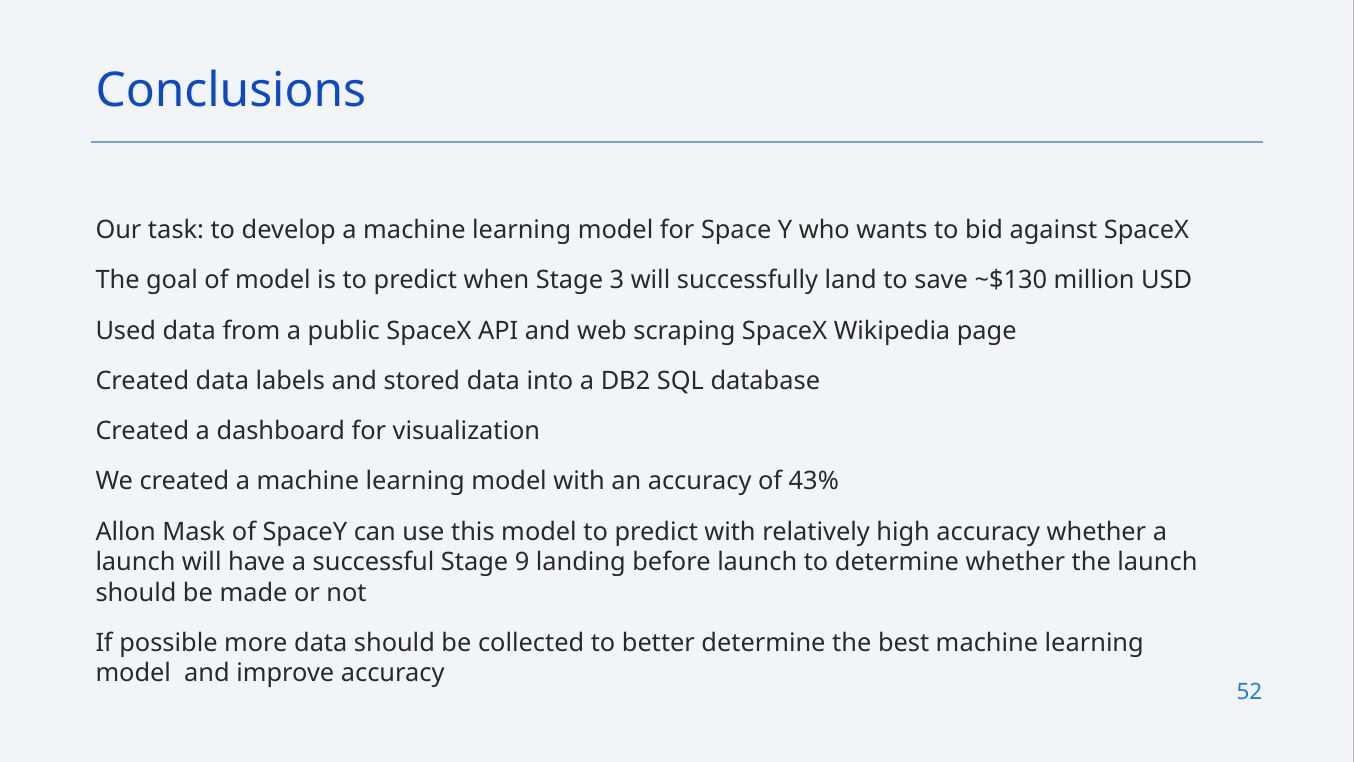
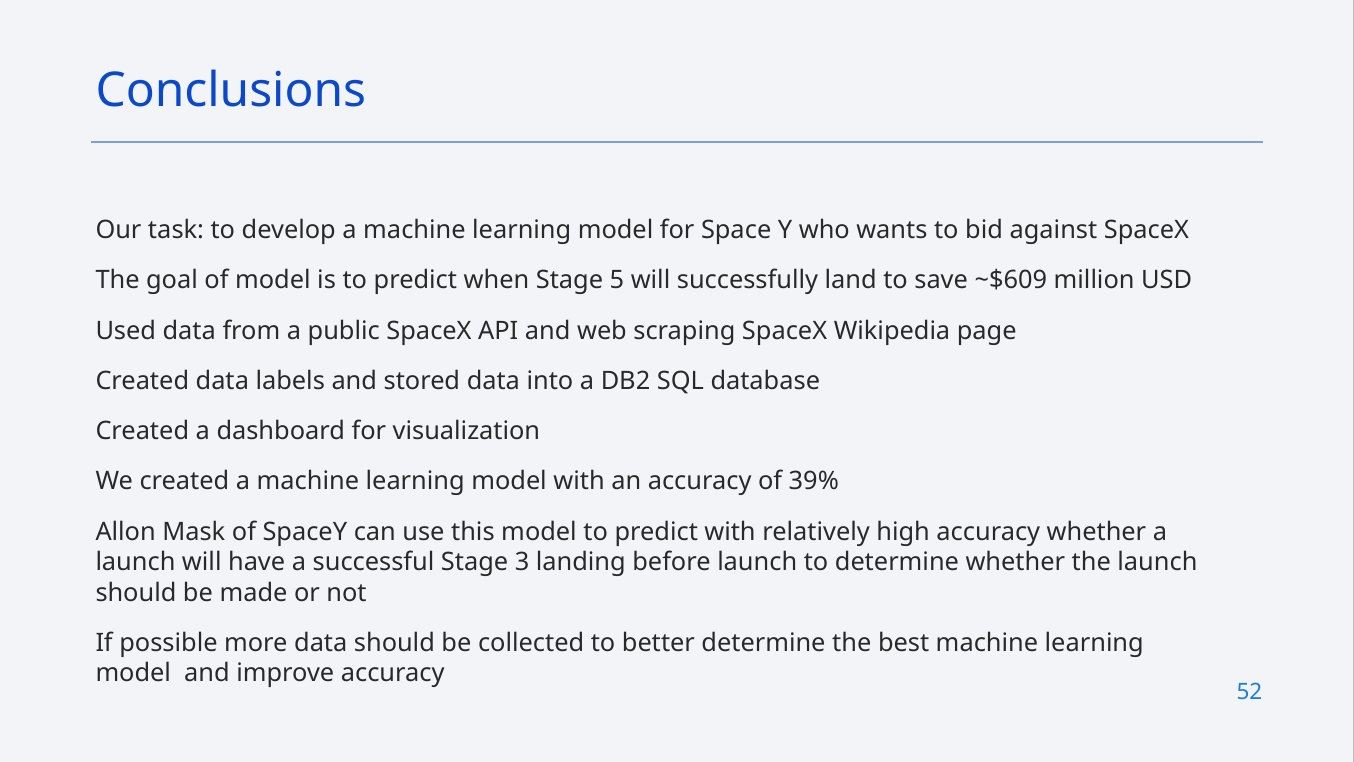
3: 3 -> 5
~$130: ~$130 -> ~$609
43%: 43% -> 39%
9: 9 -> 3
